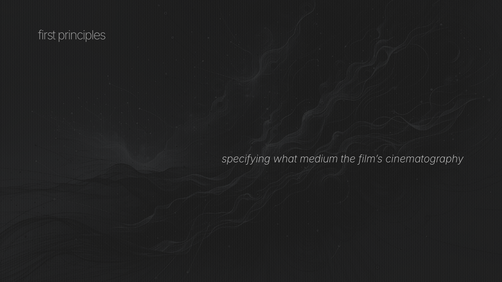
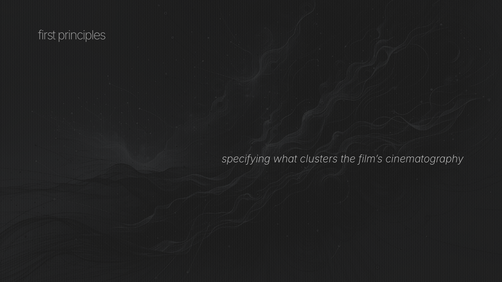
medium: medium -> clusters
